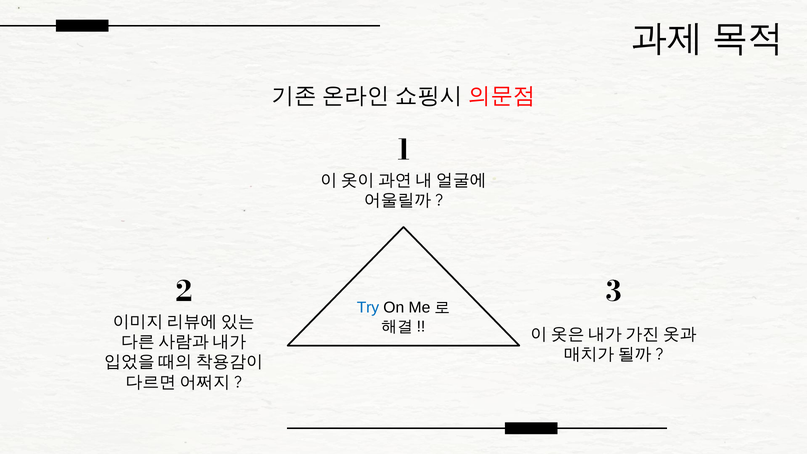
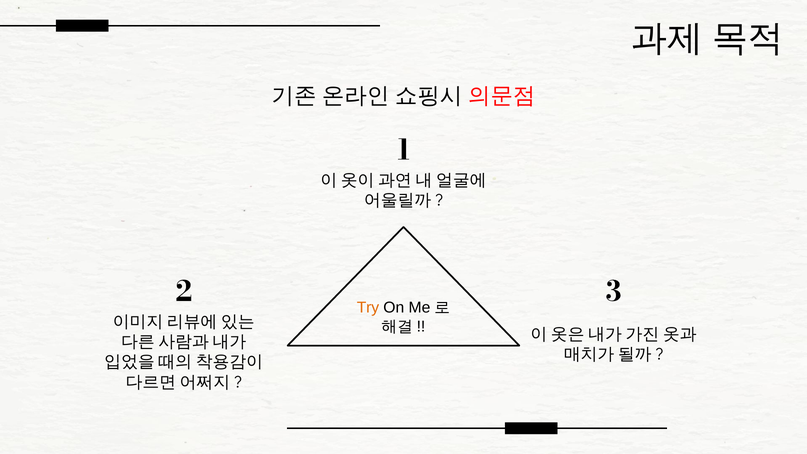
Try colour: blue -> orange
